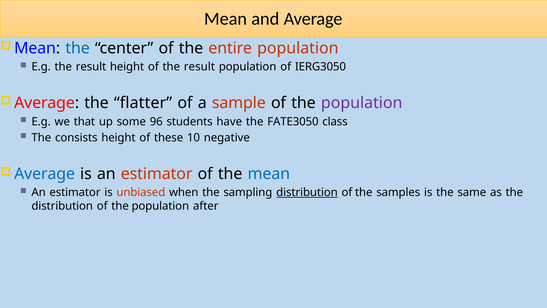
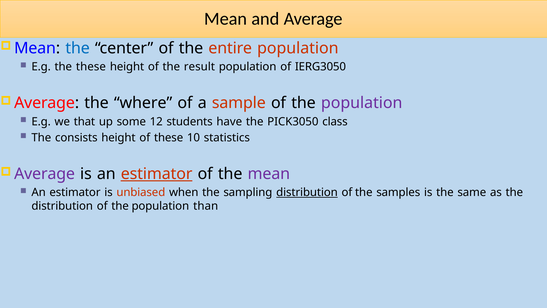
E.g the result: result -> these
flatter: flatter -> where
96: 96 -> 12
FATE3050: FATE3050 -> PICK3050
negative: negative -> statistics
Average at (45, 174) colour: blue -> purple
estimator at (157, 174) underline: none -> present
mean at (269, 174) colour: blue -> purple
after: after -> than
